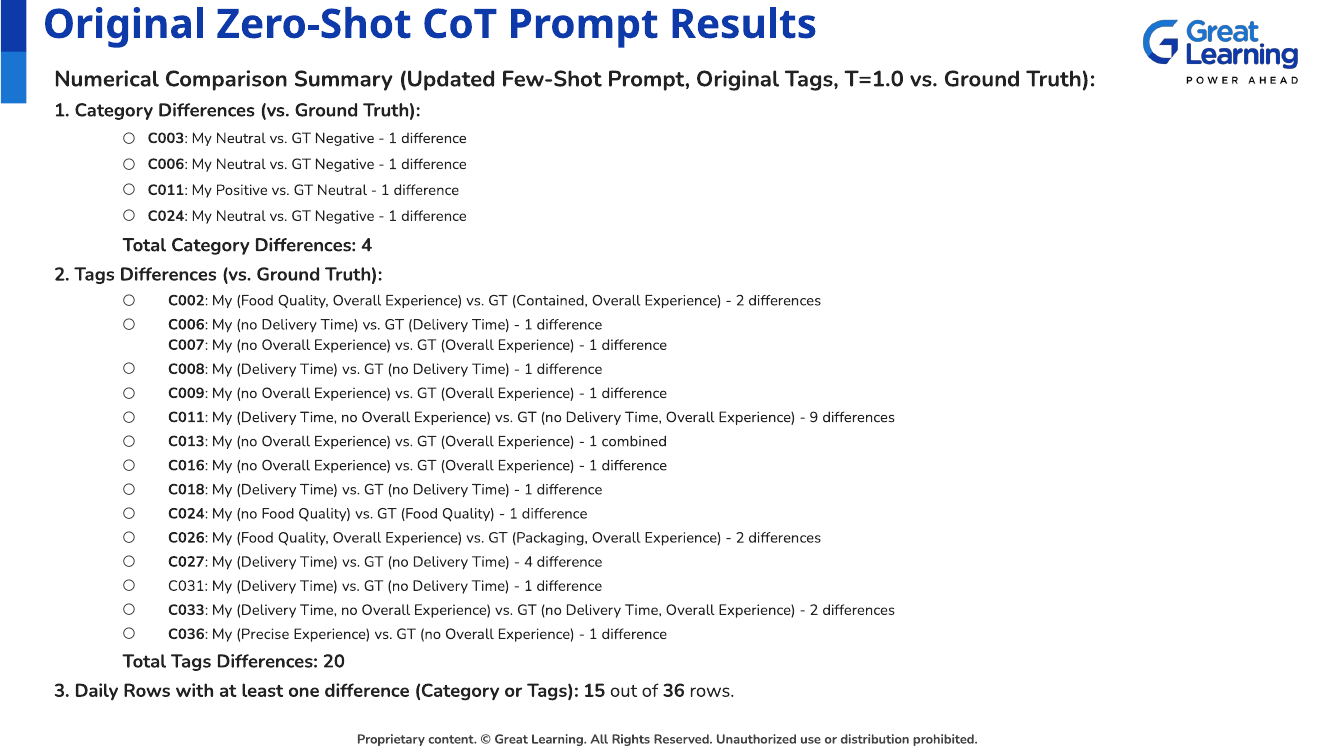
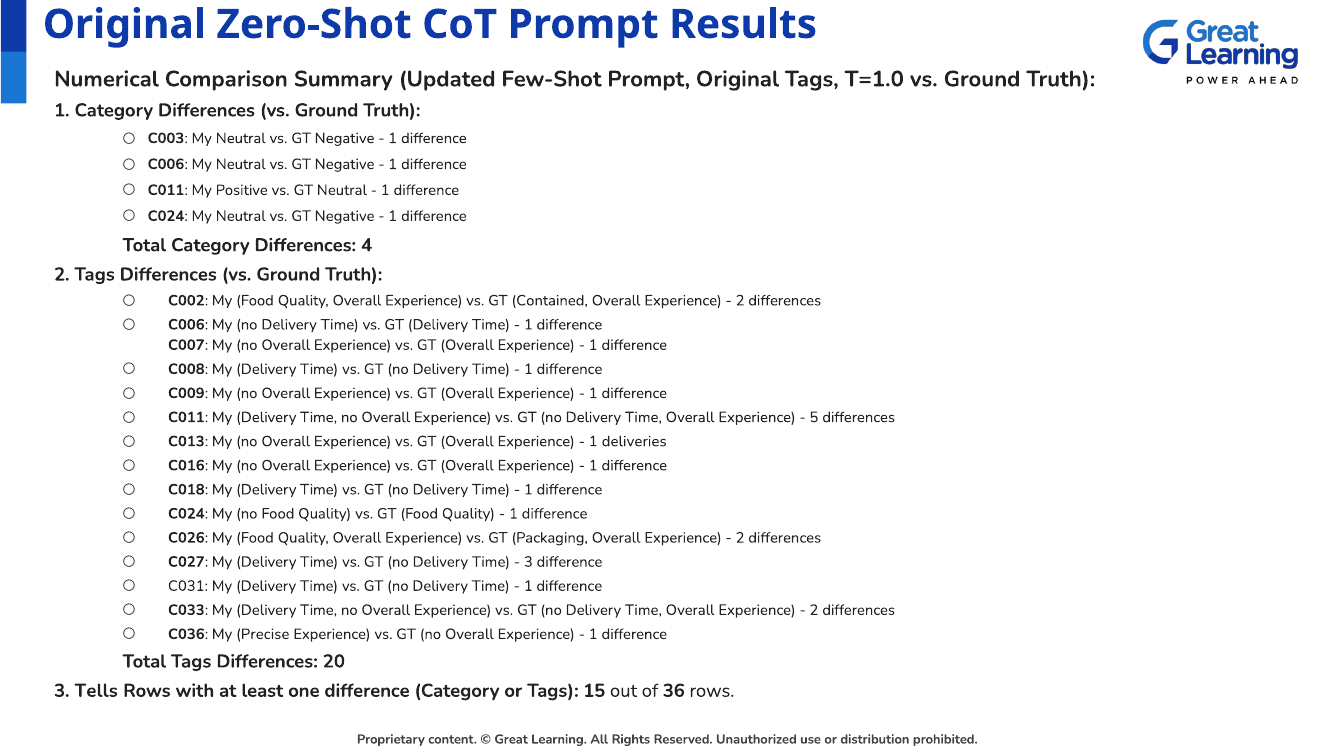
9: 9 -> 5
combined: combined -> deliveries
4 at (528, 562): 4 -> 3
Daily: Daily -> Tells
